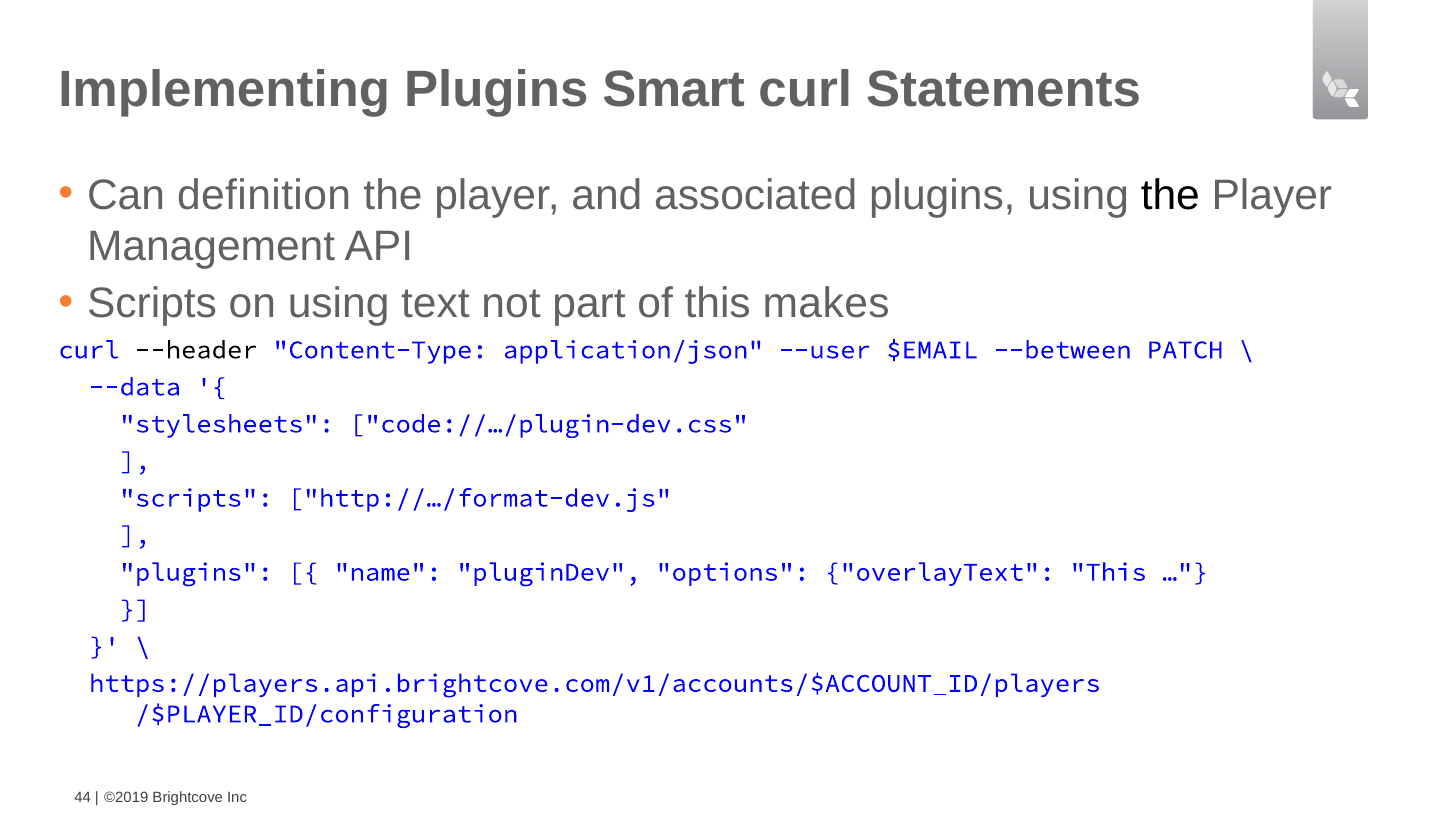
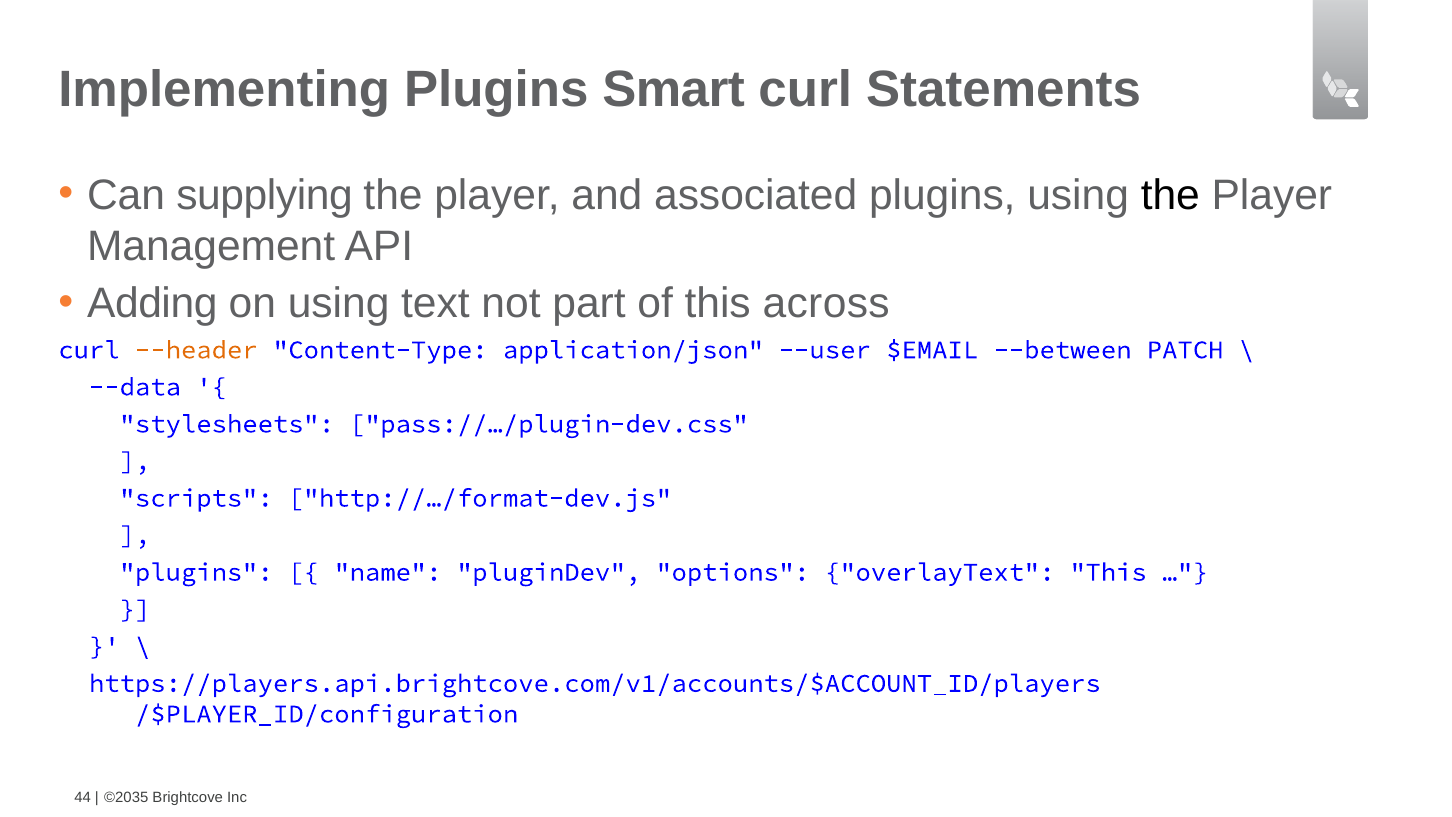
definition: definition -> supplying
Scripts at (152, 304): Scripts -> Adding
makes: makes -> across
--header colour: black -> orange
code://…/plugin-dev.css: code://…/plugin-dev.css -> pass://…/plugin-dev.css
©2019: ©2019 -> ©2035
